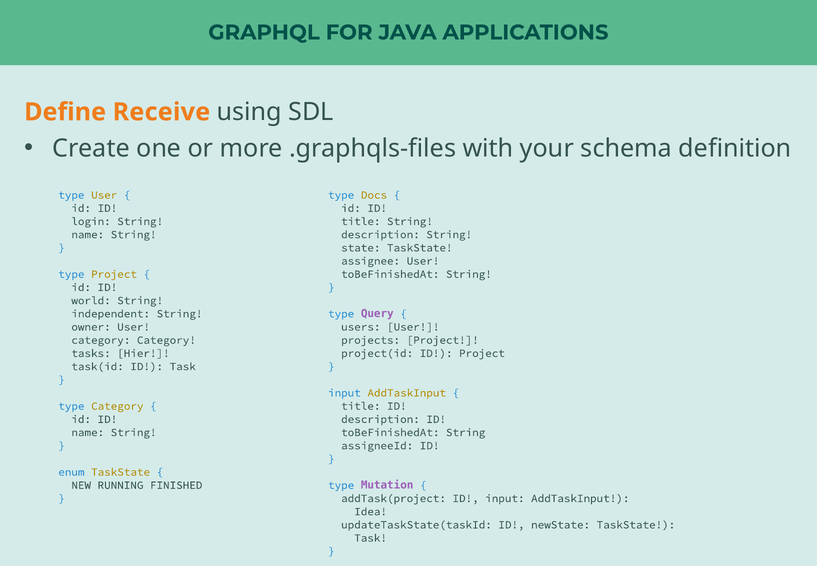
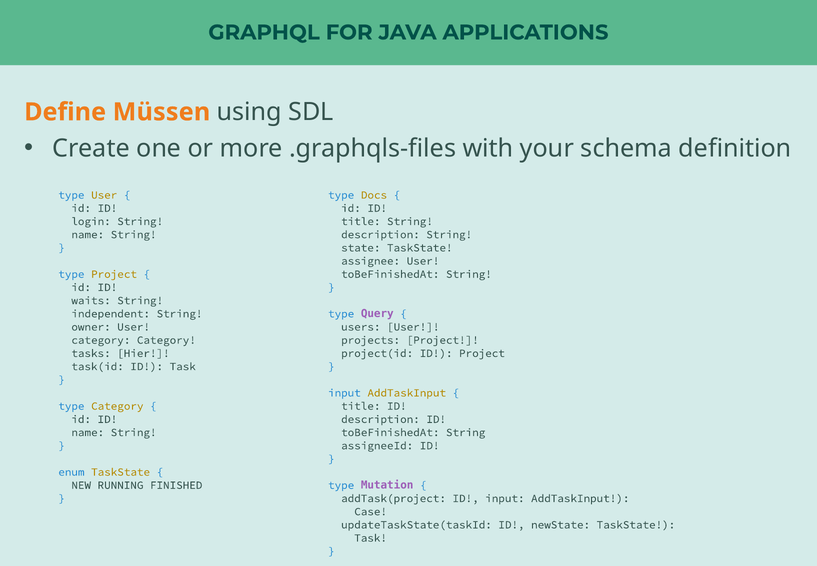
Receive: Receive -> Müssen
world: world -> waits
Idea: Idea -> Case
